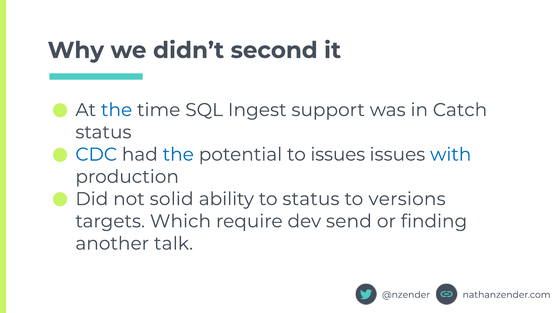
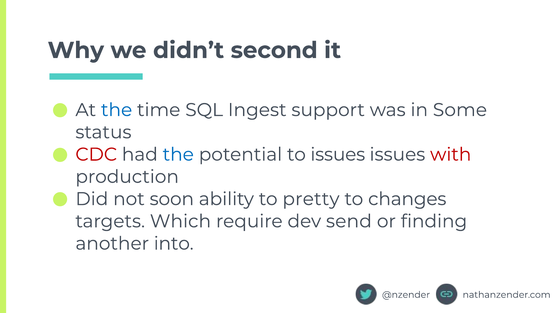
Catch: Catch -> Some
CDC colour: blue -> red
with colour: blue -> red
solid: solid -> soon
to status: status -> pretty
versions: versions -> changes
talk: talk -> into
